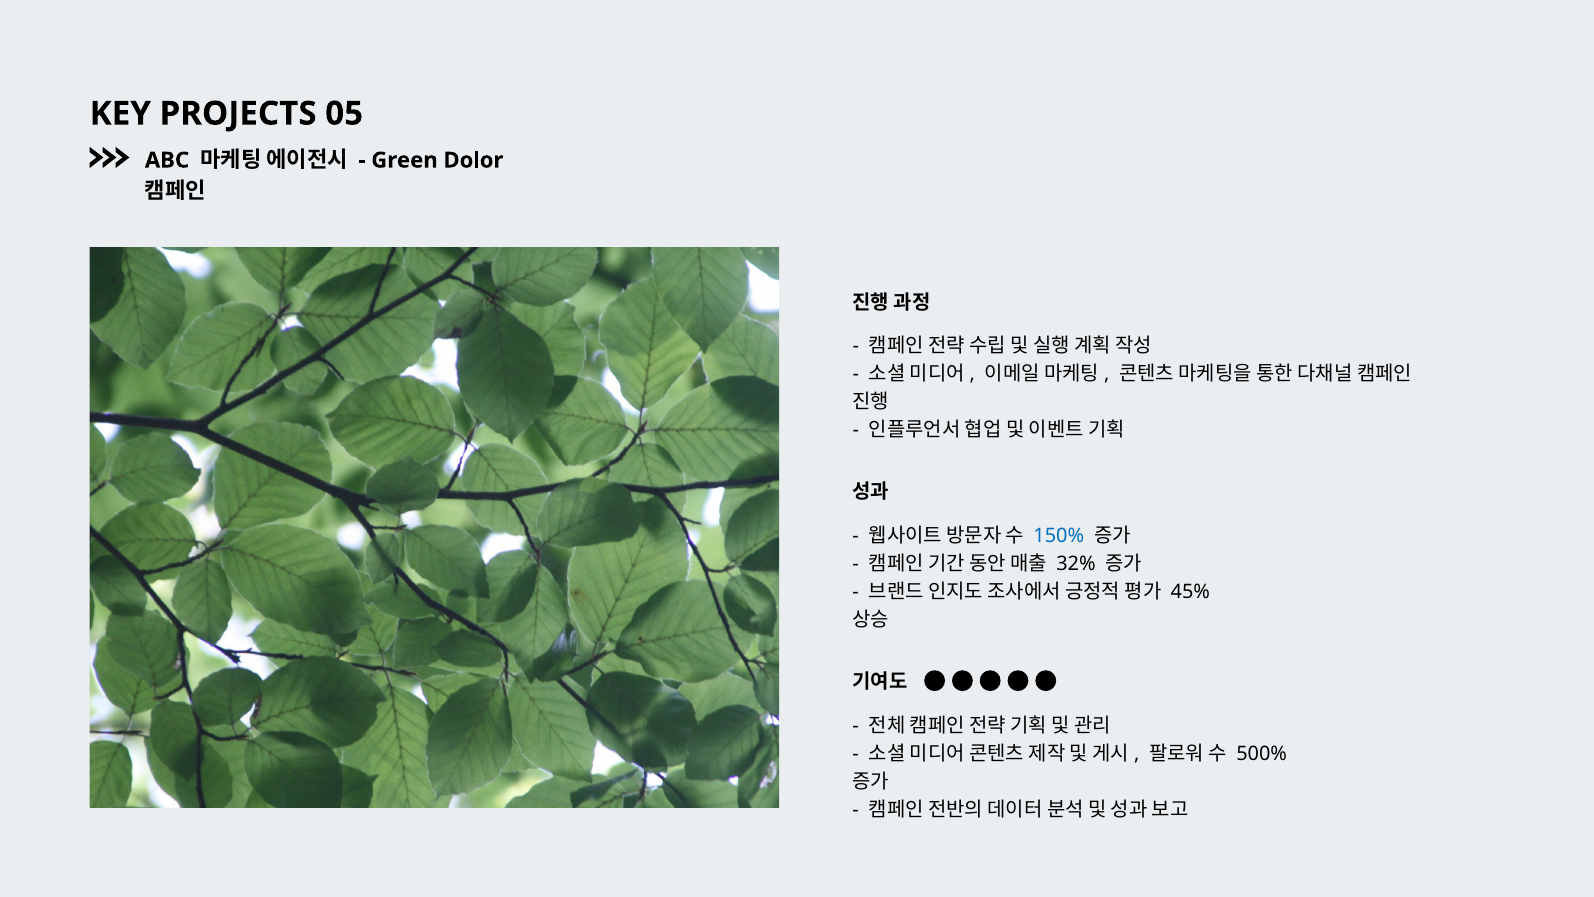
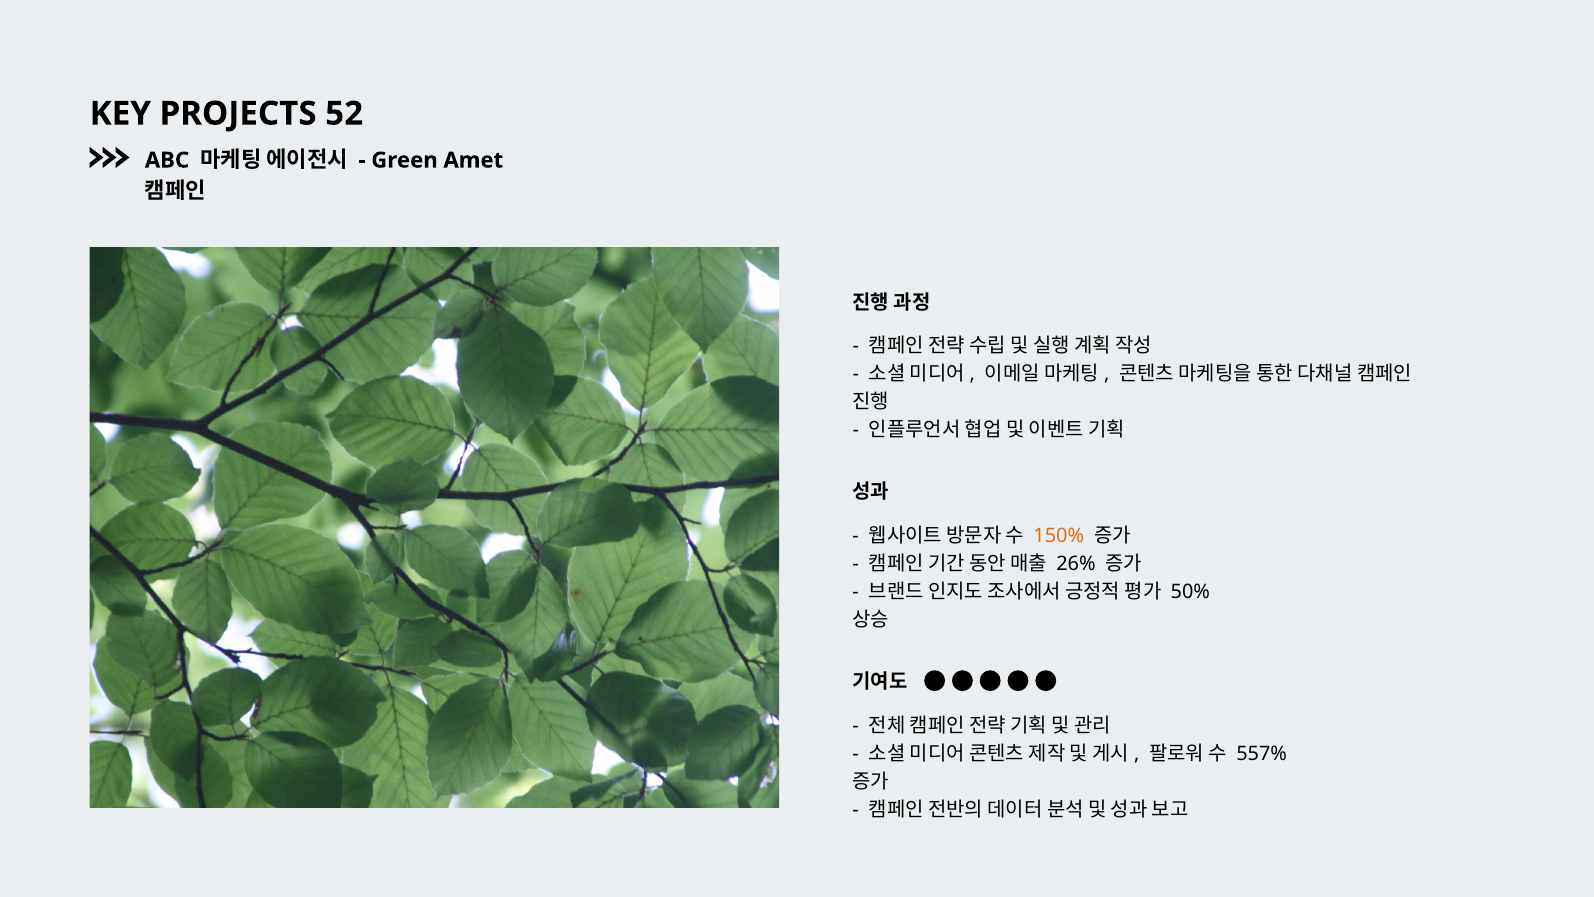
05: 05 -> 52
Dolor: Dolor -> Amet
150% colour: blue -> orange
32%: 32% -> 26%
45%: 45% -> 50%
500%: 500% -> 557%
